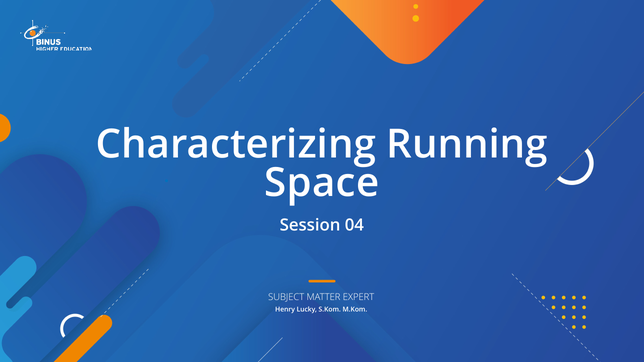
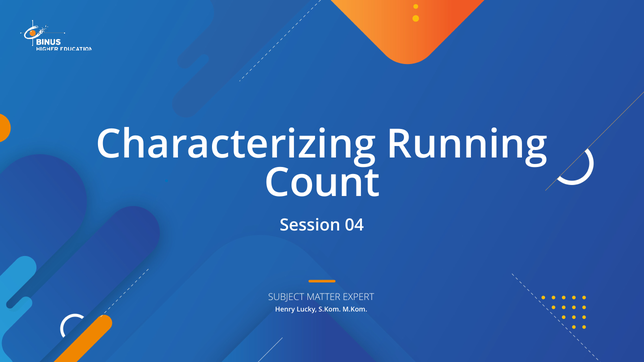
Space: Space -> Count
